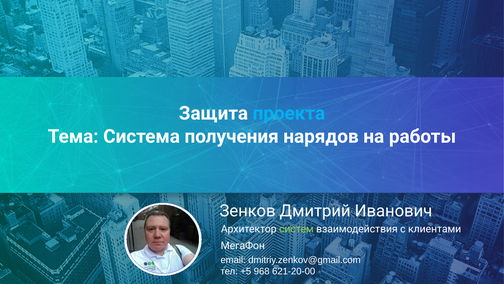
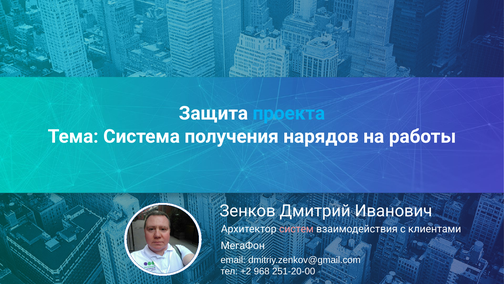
систем colour: light green -> pink
+5: +5 -> +2
621-20-00: 621-20-00 -> 251-20-00
